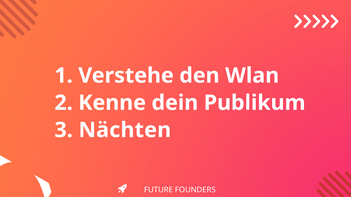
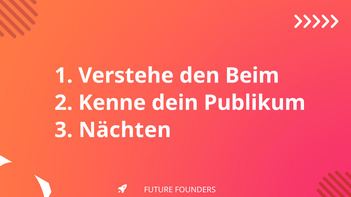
Wlan: Wlan -> Beim
